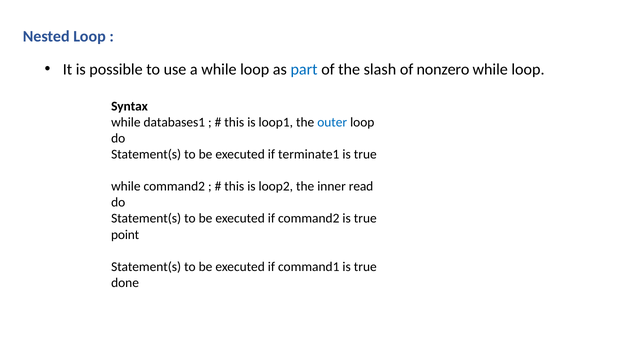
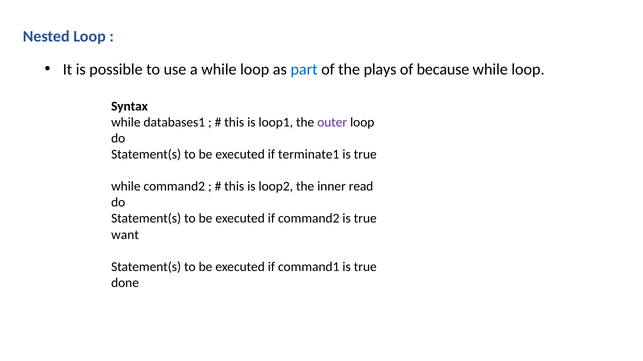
slash: slash -> plays
nonzero: nonzero -> because
outer colour: blue -> purple
point: point -> want
